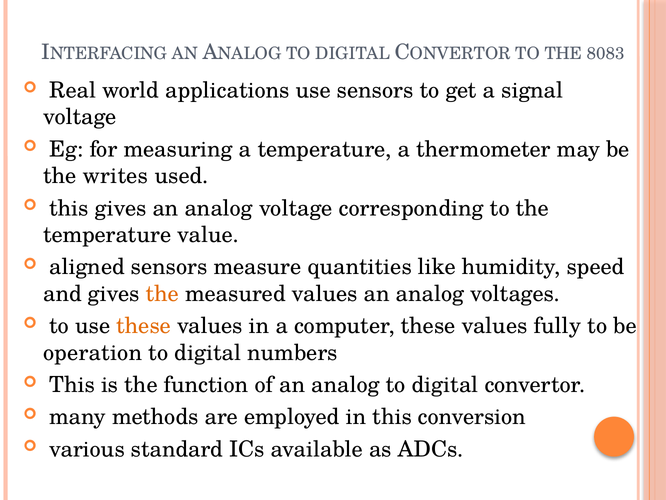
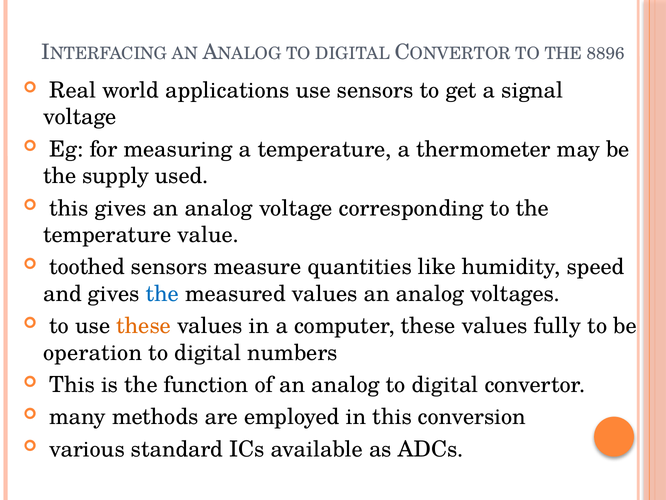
8083: 8083 -> 8896
writes: writes -> supply
aligned: aligned -> toothed
the at (162, 293) colour: orange -> blue
